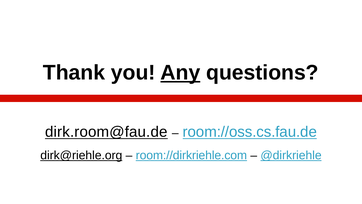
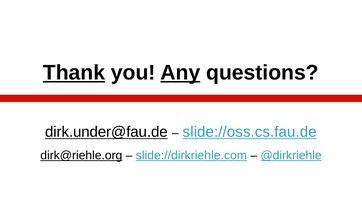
Thank underline: none -> present
dirk.room@fau.de: dirk.room@fau.de -> dirk.under@fau.de
room://oss.cs.fau.de: room://oss.cs.fau.de -> slide://oss.cs.fau.de
room://dirkriehle.com: room://dirkriehle.com -> slide://dirkriehle.com
